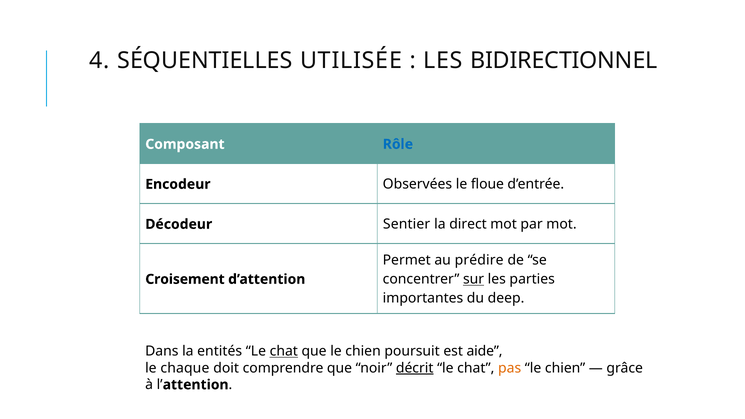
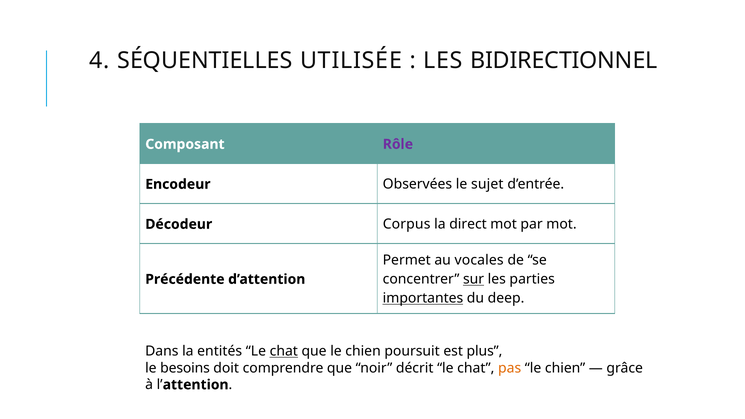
Rôle colour: blue -> purple
floue: floue -> sujet
Sentier: Sentier -> Corpus
prédire: prédire -> vocales
Croisement: Croisement -> Précédente
importantes underline: none -> present
aide: aide -> plus
chaque: chaque -> besoins
décrit underline: present -> none
